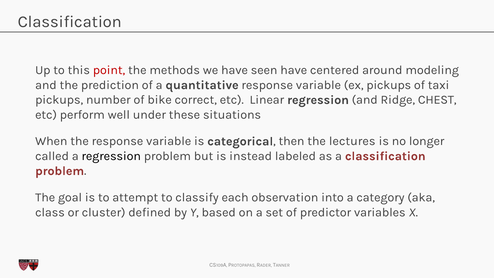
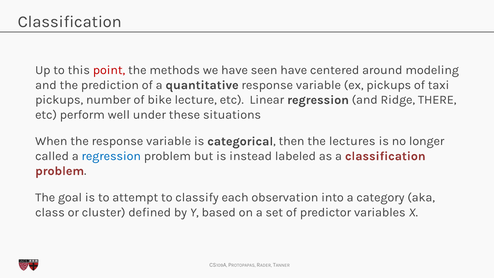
correct: correct -> lecture
CHEST: CHEST -> THERE
regression at (111, 156) colour: black -> blue
